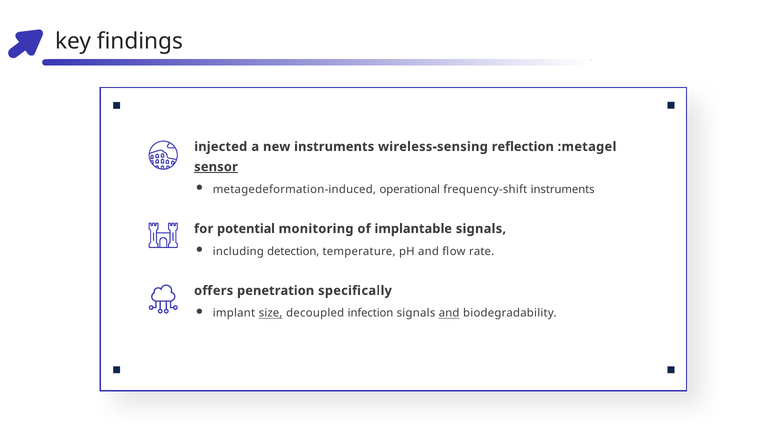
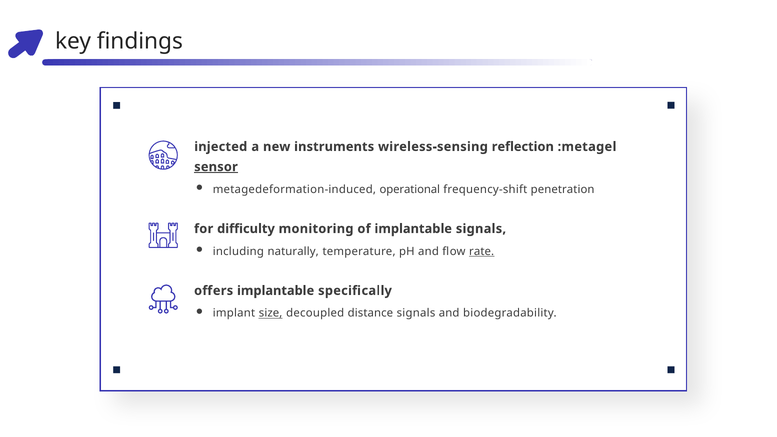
frequency-shift instruments: instruments -> penetration
potential: potential -> difficulty
detection: detection -> naturally
rate underline: none -> present
offers penetration: penetration -> implantable
infection: infection -> distance
and at (449, 313) underline: present -> none
